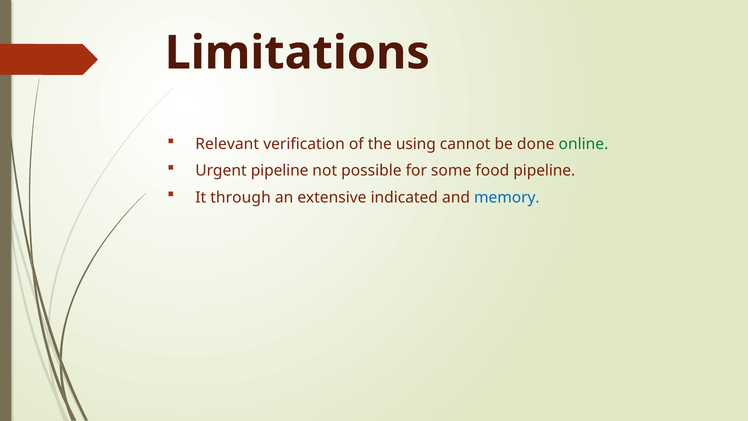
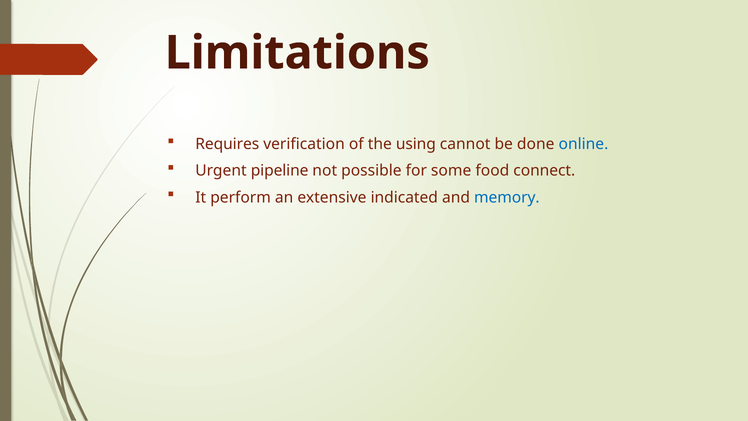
Relevant: Relevant -> Requires
online colour: green -> blue
food pipeline: pipeline -> connect
through: through -> perform
